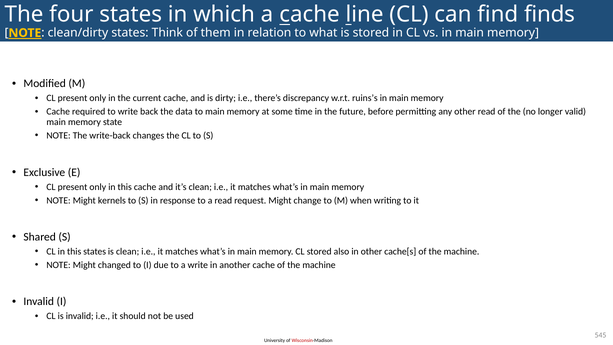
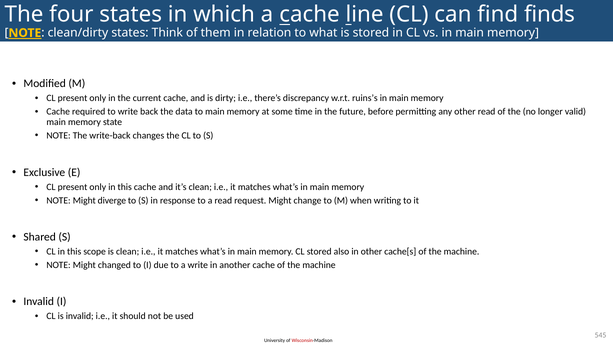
kernels: kernels -> diverge
this states: states -> scope
